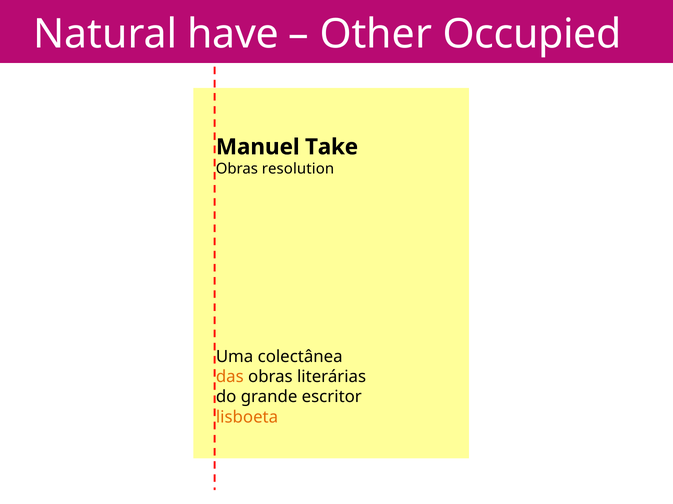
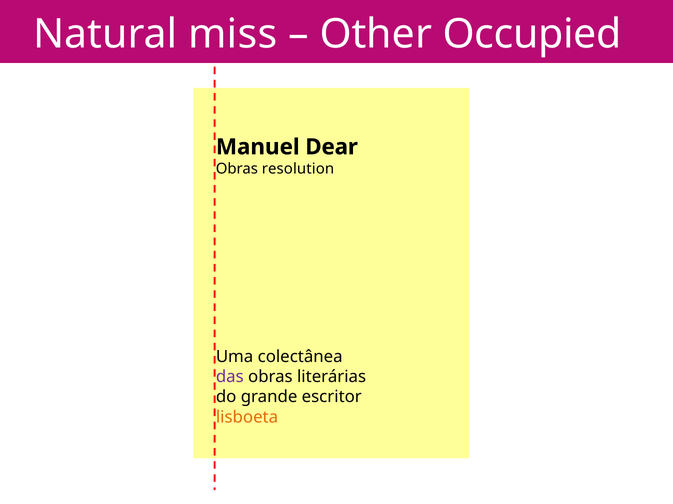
have: have -> miss
Take: Take -> Dear
das colour: orange -> purple
